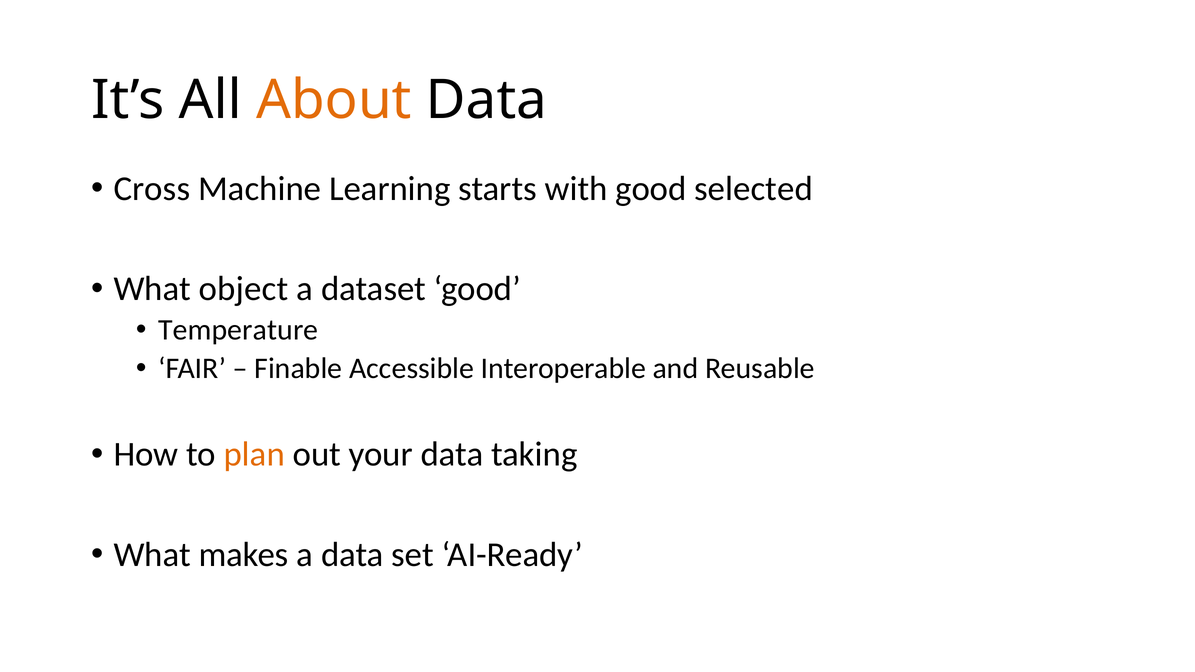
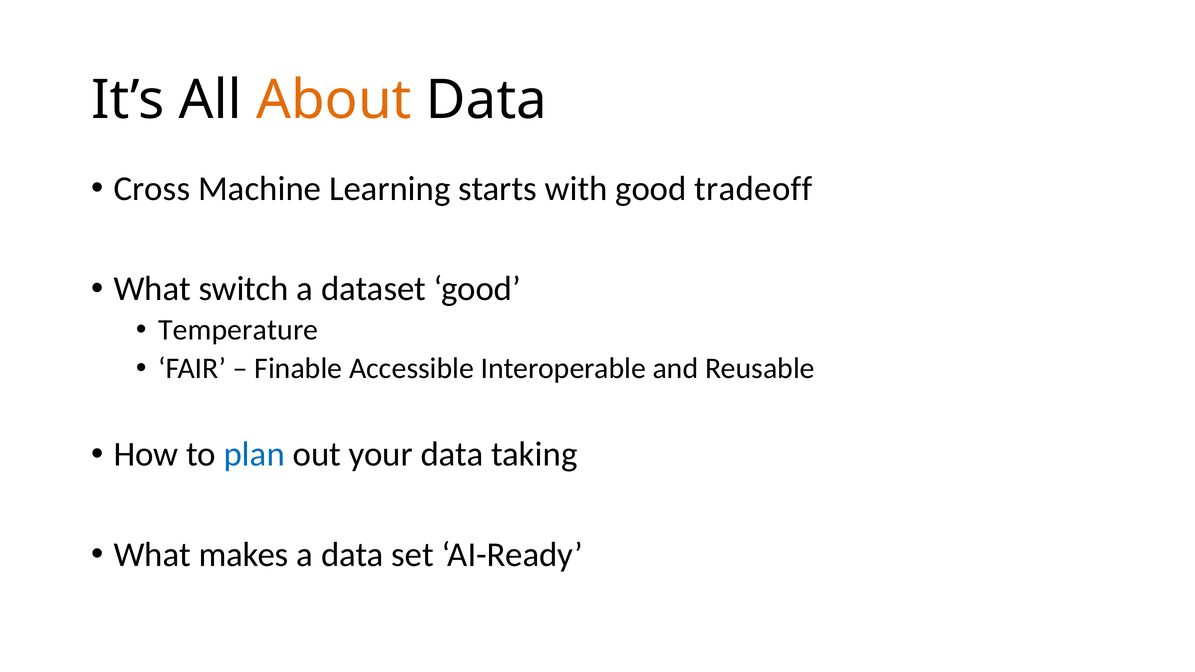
selected: selected -> tradeoff
object: object -> switch
plan colour: orange -> blue
